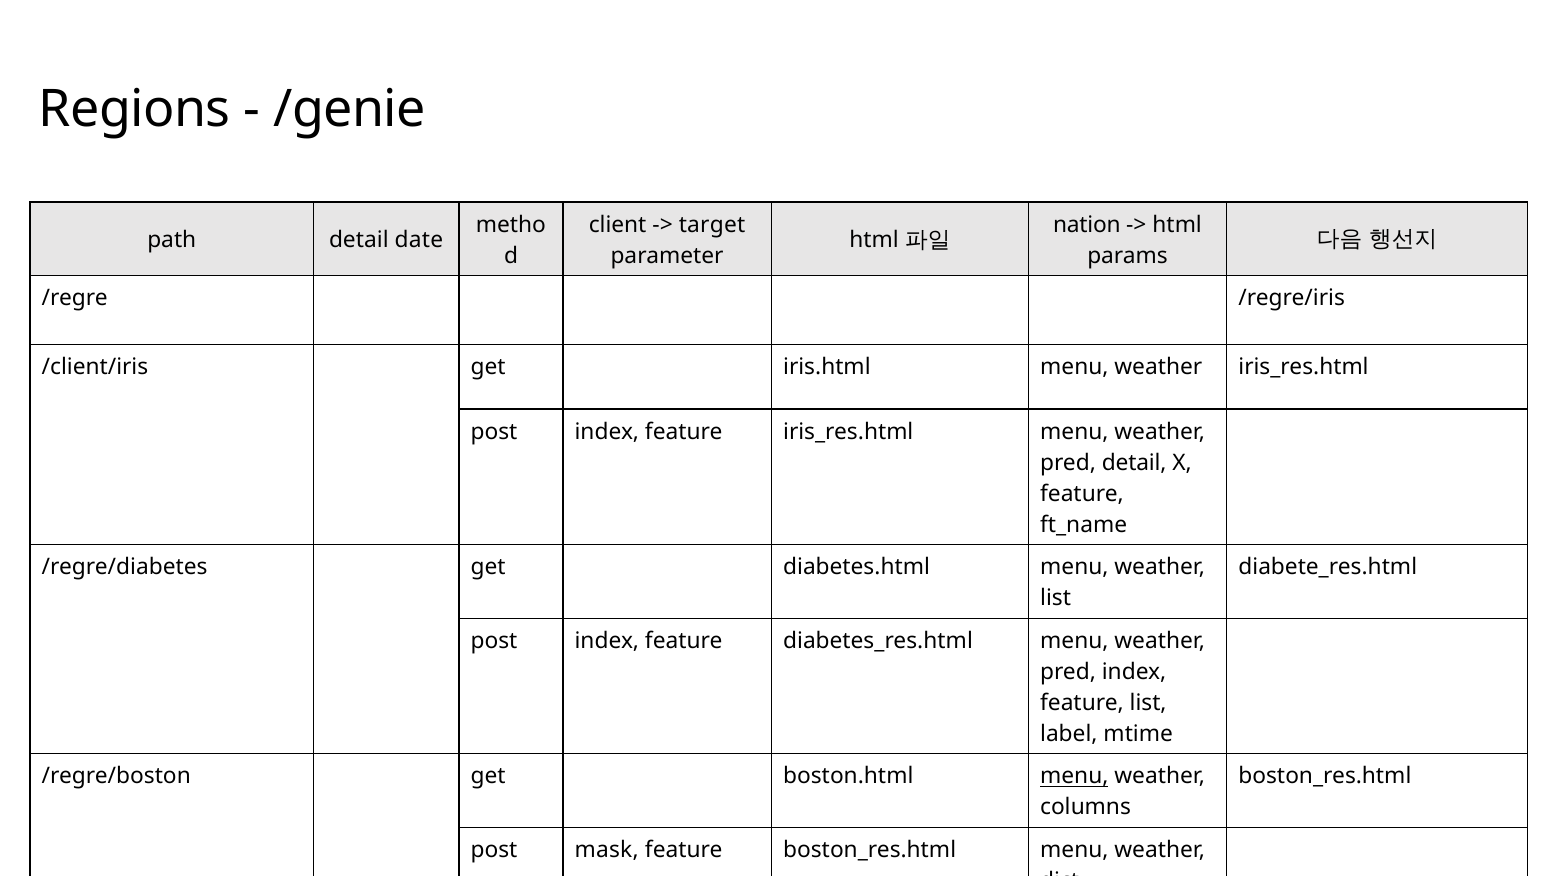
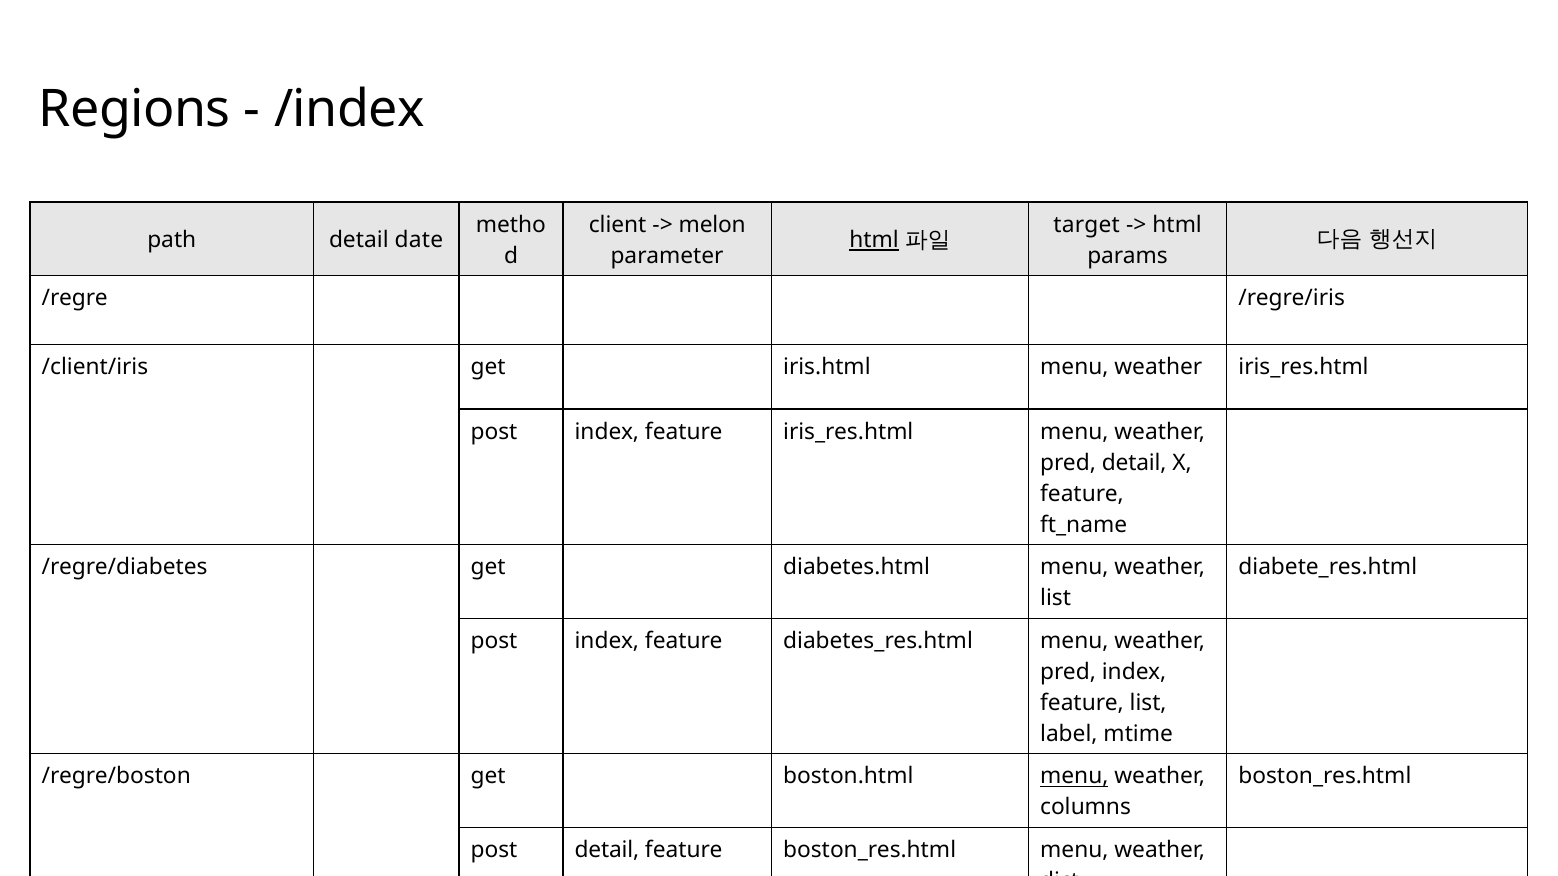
/genie: /genie -> /index
target: target -> melon
nation: nation -> target
html at (874, 240) underline: none -> present
post mask: mask -> detail
